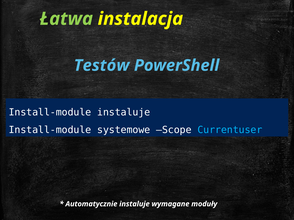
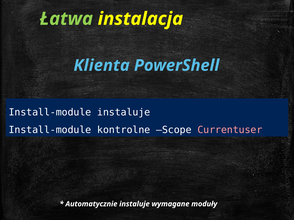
Testów: Testów -> Klienta
systemowe: systemowe -> kontrolne
Currentuser colour: light blue -> pink
